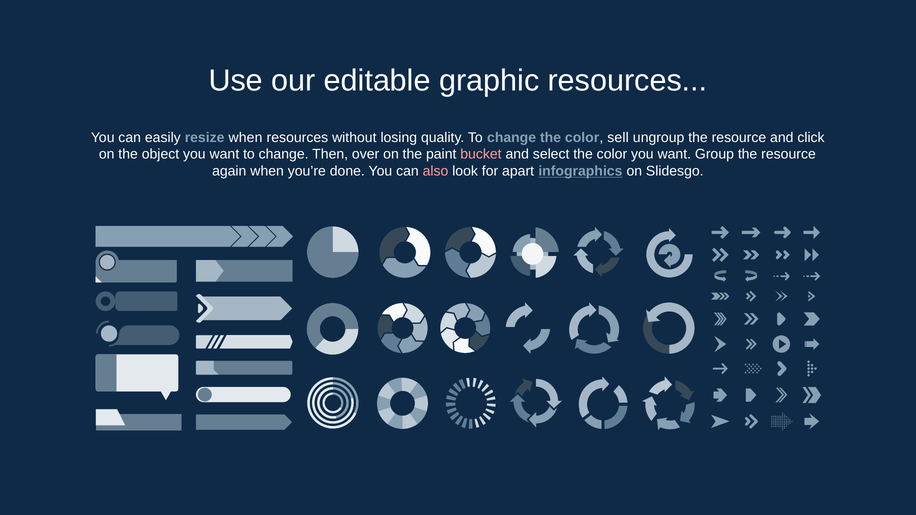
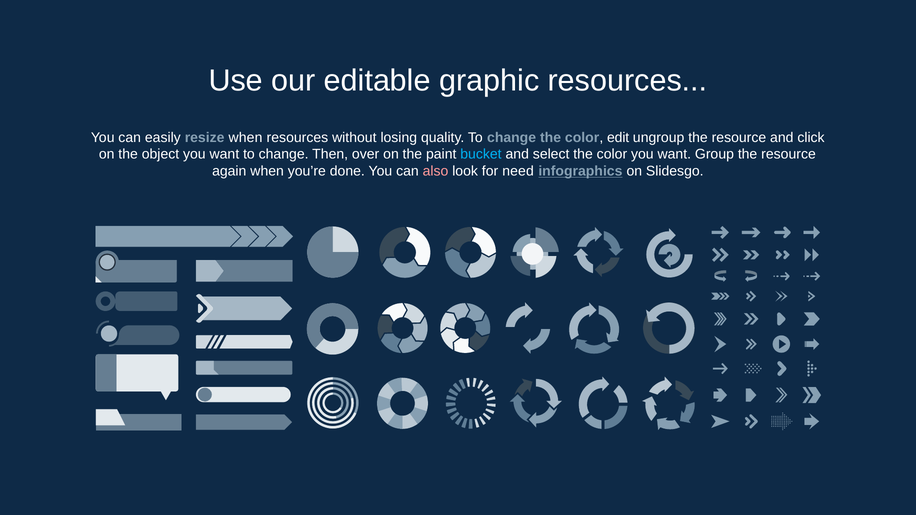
sell: sell -> edit
bucket colour: pink -> light blue
apart: apart -> need
